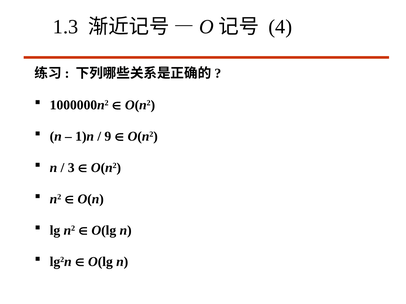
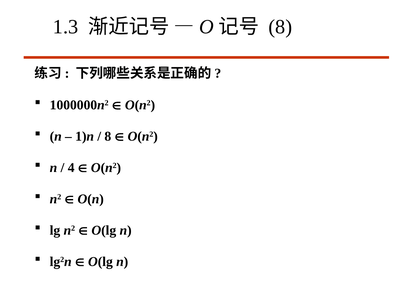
4 at (280, 27): 4 -> 8
9 at (108, 137): 9 -> 8
3: 3 -> 4
